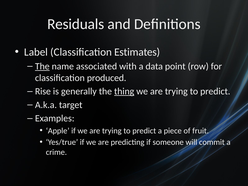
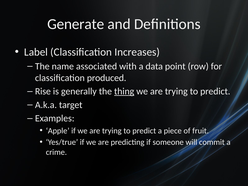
Residuals: Residuals -> Generate
Estimates: Estimates -> Increases
The at (42, 66) underline: present -> none
